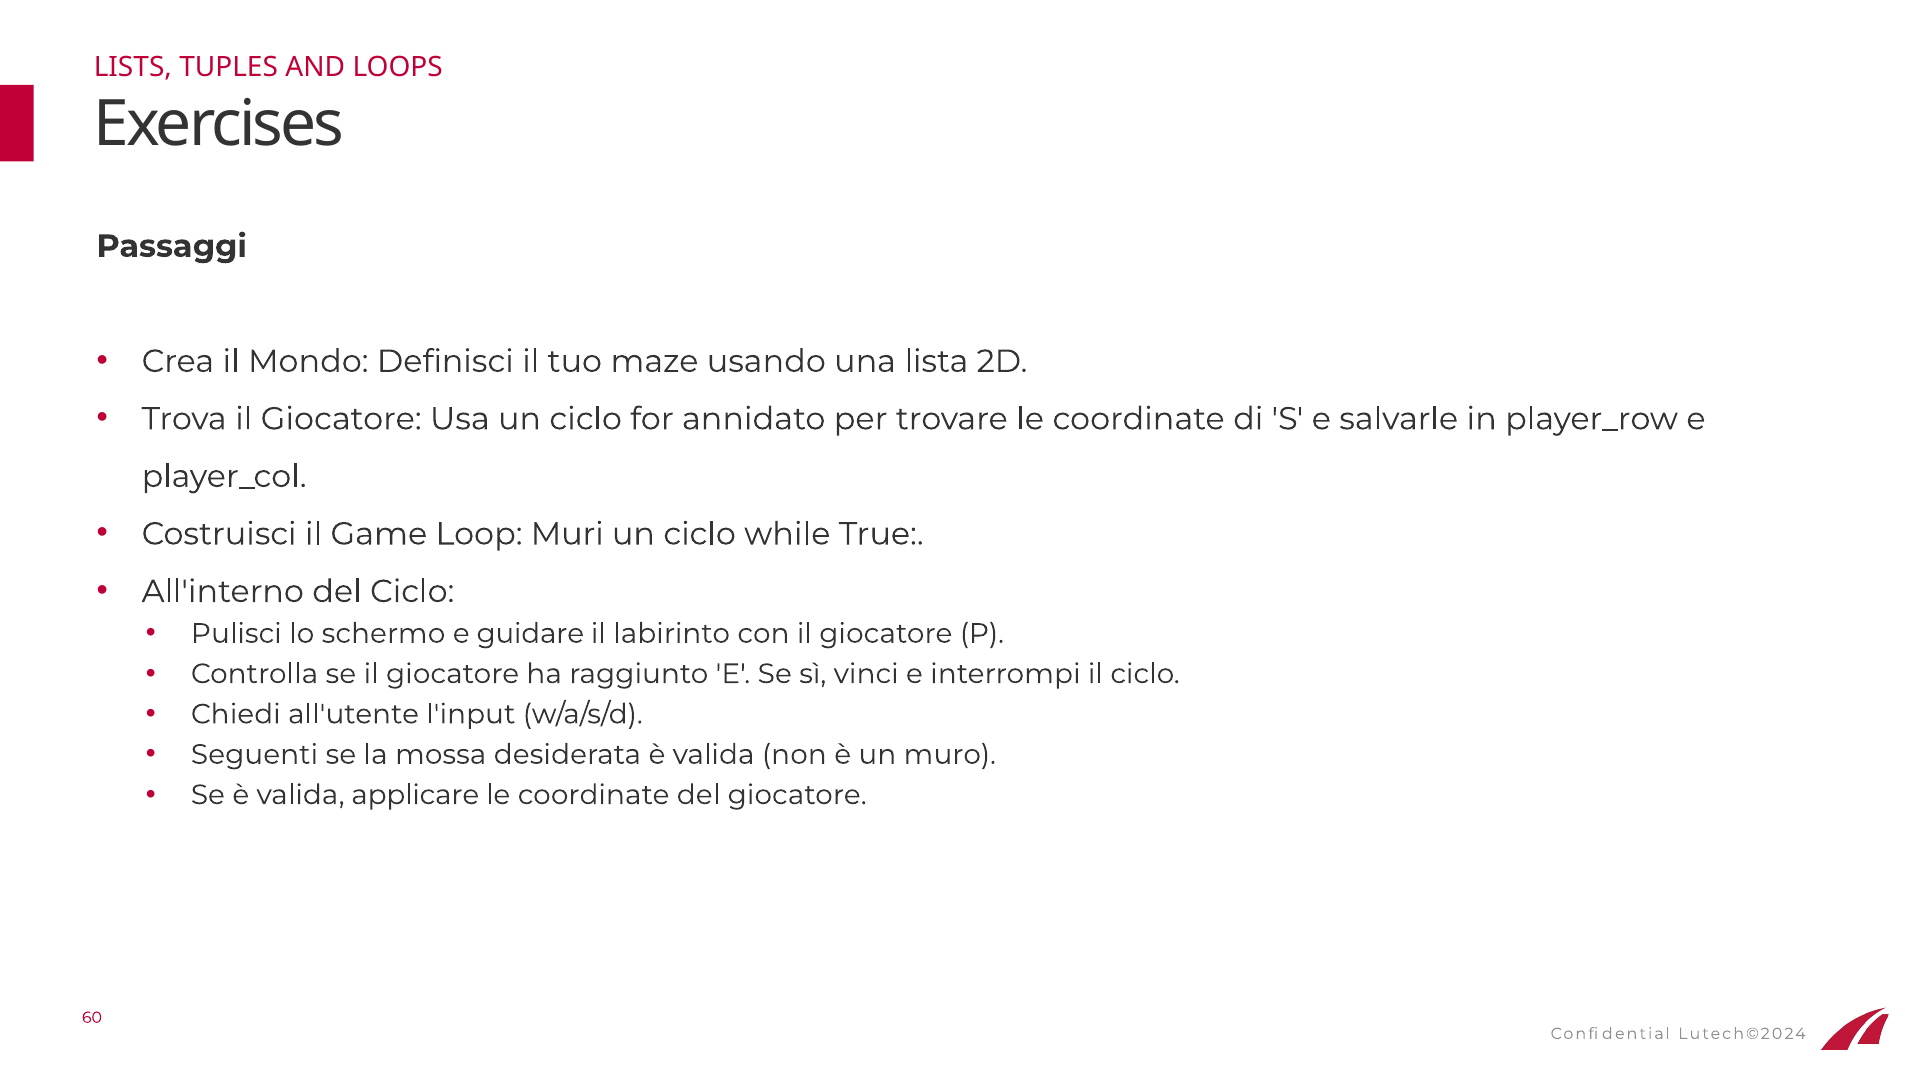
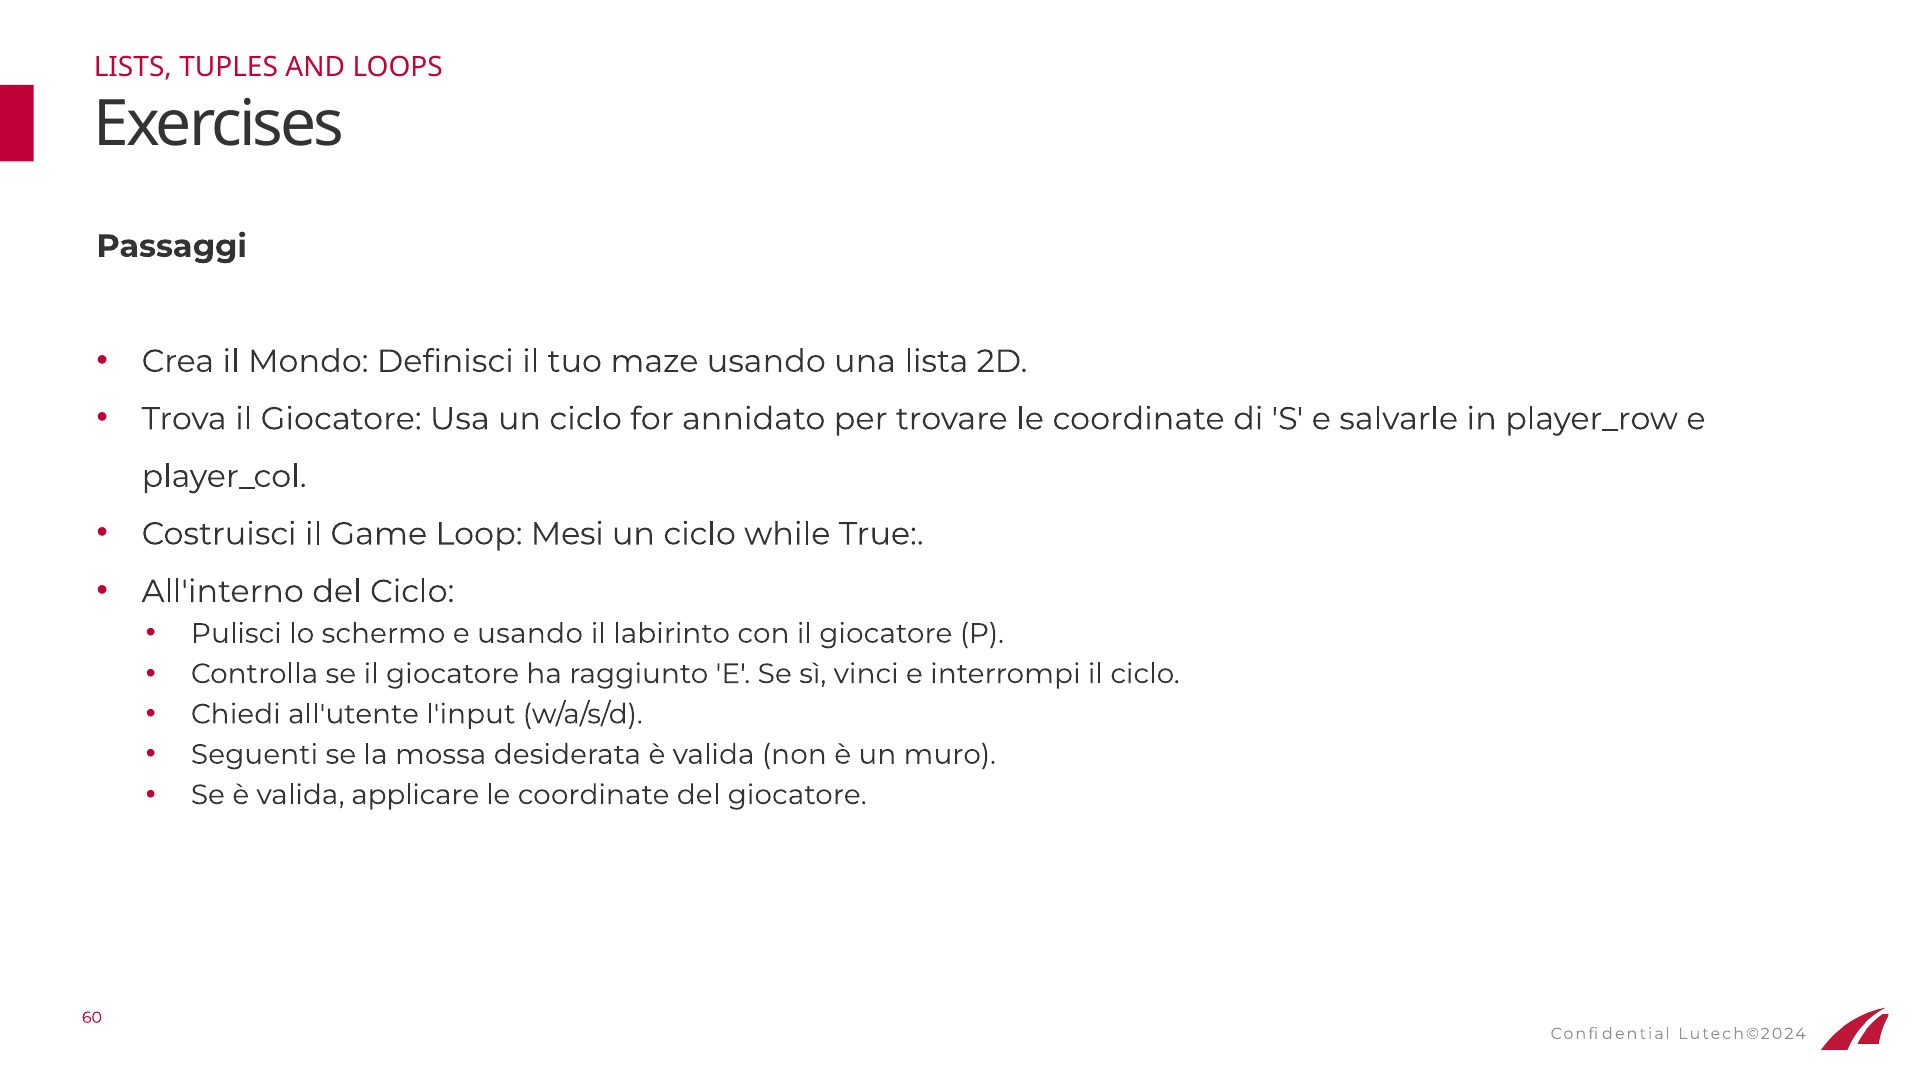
Muri: Muri -> Mesi
e guidare: guidare -> usando
